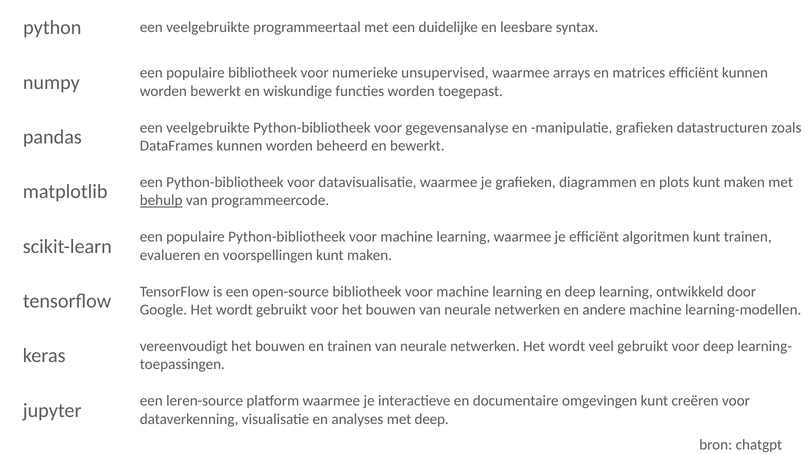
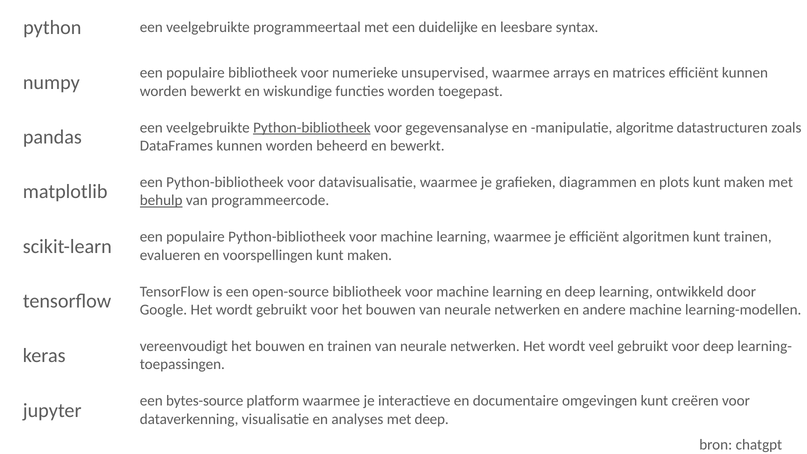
Python-bibliotheek at (312, 128) underline: none -> present
manipulatie grafieken: grafieken -> algoritme
leren-source: leren-source -> bytes-source
